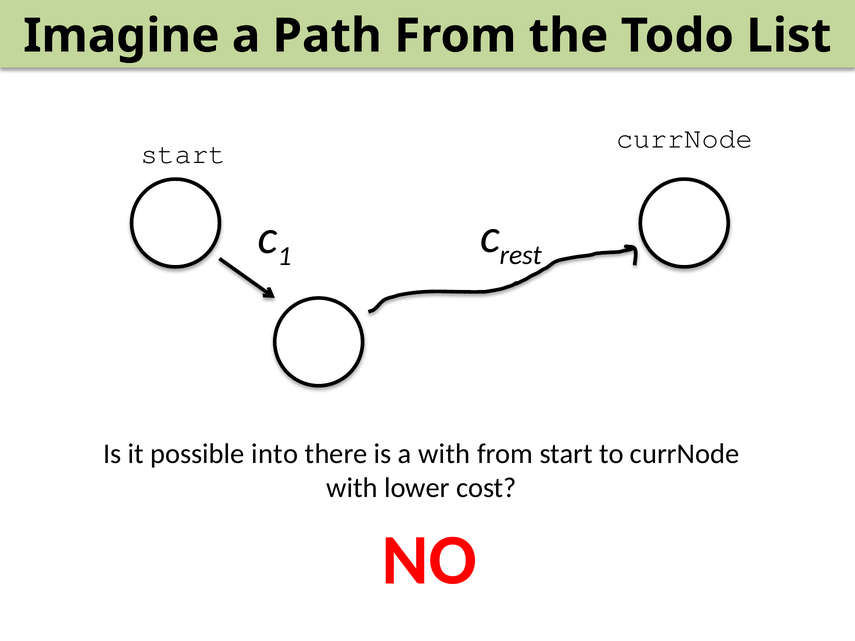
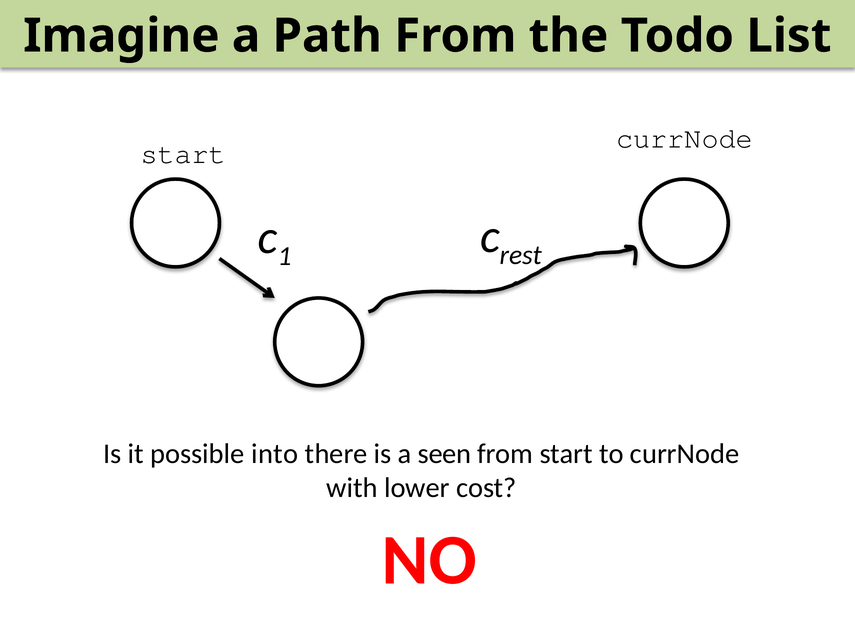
a with: with -> seen
